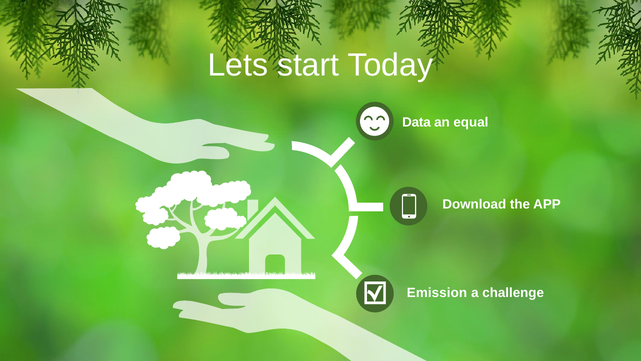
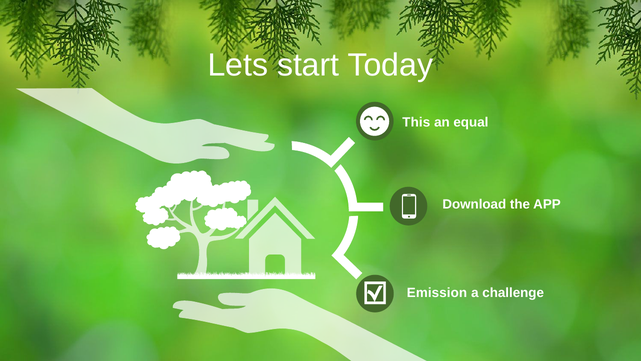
Data: Data -> This
